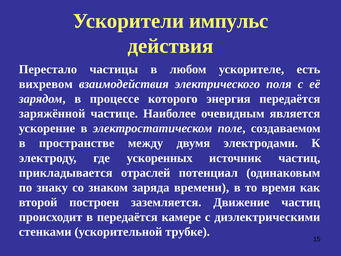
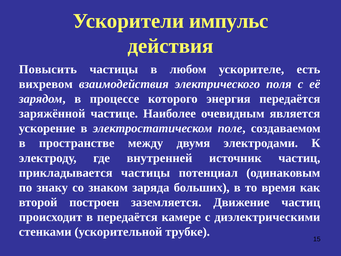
Перестало: Перестало -> Повысить
ускоренных: ускоренных -> внутренней
прикладывается отраслей: отраслей -> частицы
времени: времени -> больших
